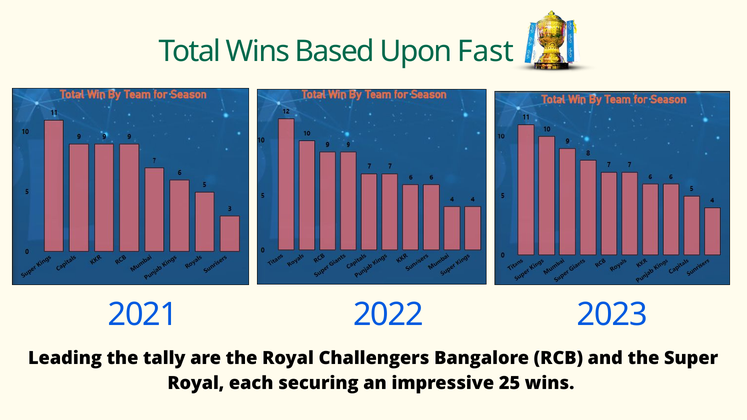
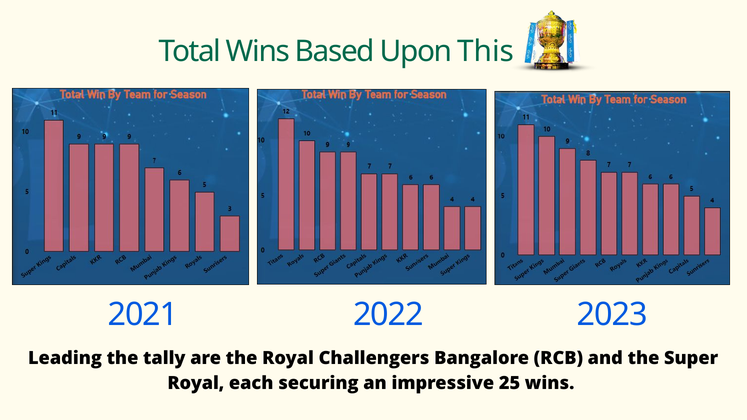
Fast: Fast -> This
